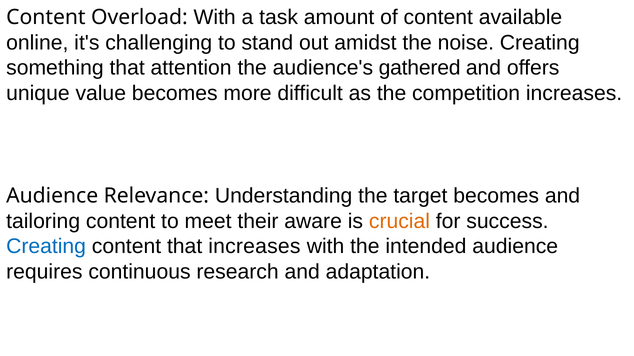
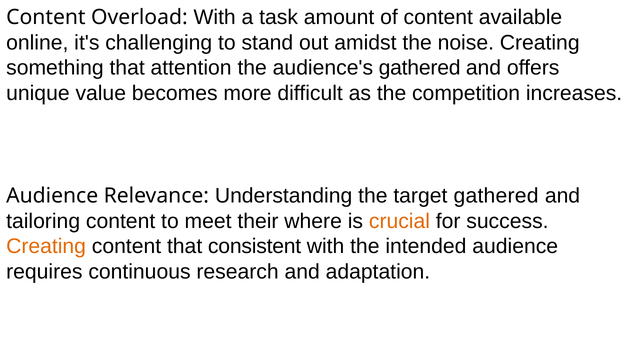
target becomes: becomes -> gathered
aware: aware -> where
Creating at (46, 247) colour: blue -> orange
that increases: increases -> consistent
